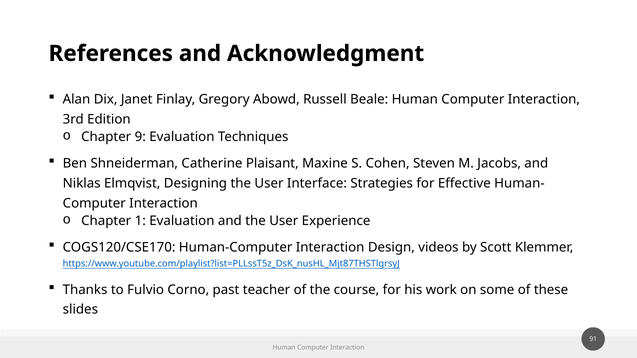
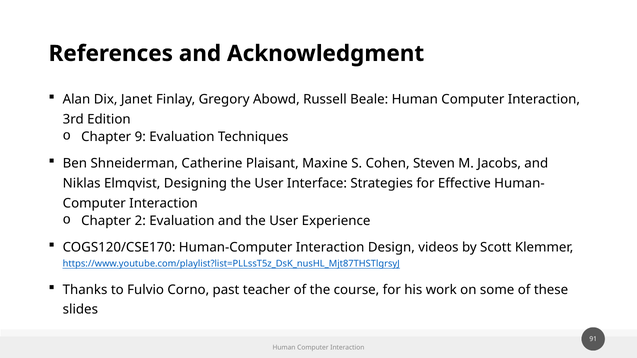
1: 1 -> 2
